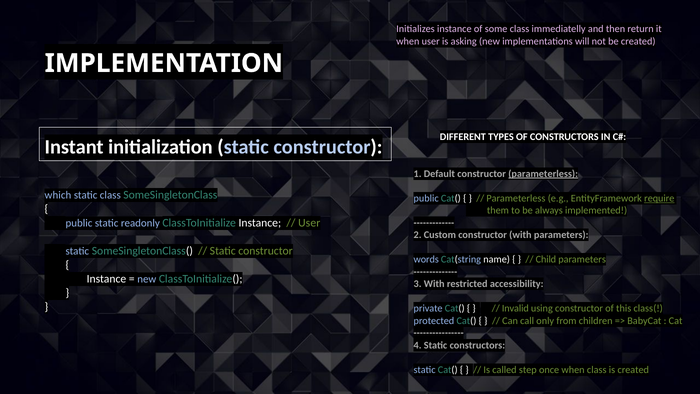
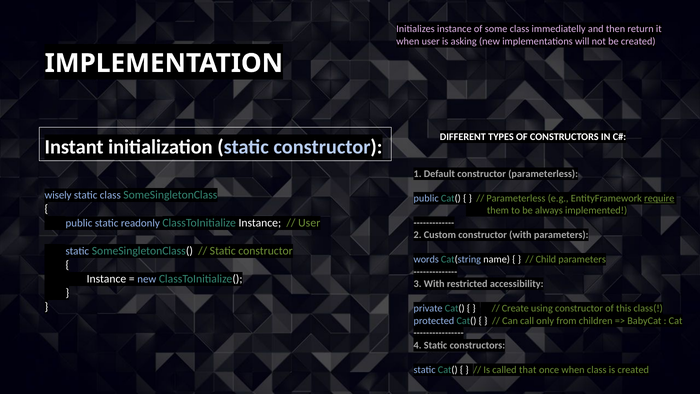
parameterless at (543, 174) underline: present -> none
which: which -> wisely
Invalid: Invalid -> Create
step: step -> that
